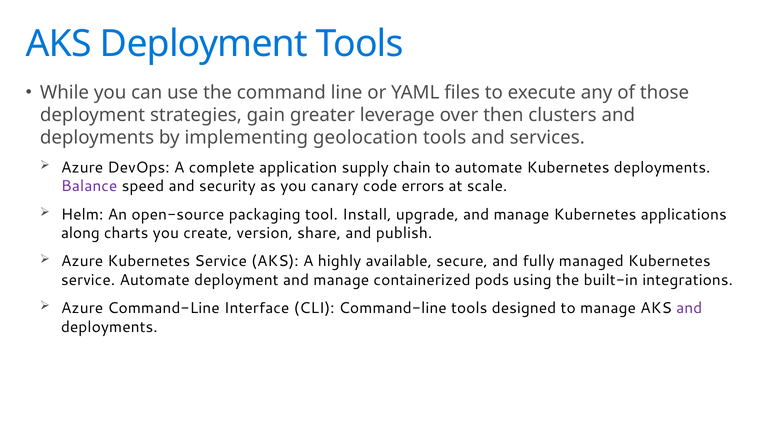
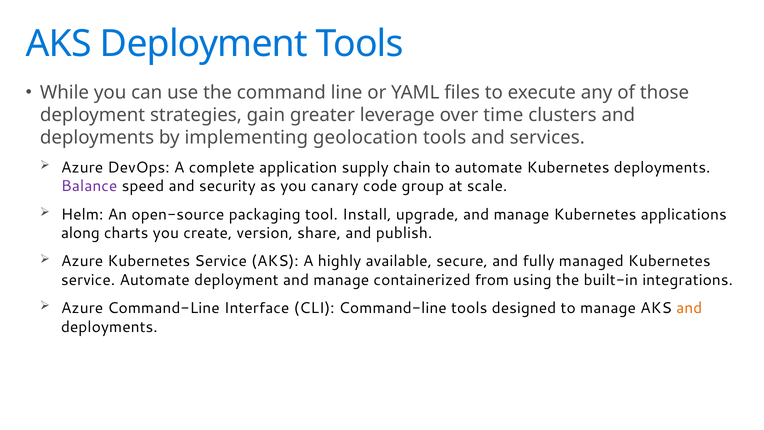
then: then -> time
errors: errors -> group
pods: pods -> from
and at (689, 308) colour: purple -> orange
